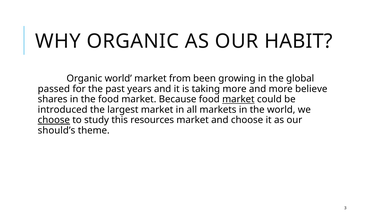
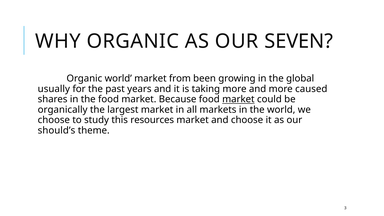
HABIT: HABIT -> SEVEN
passed: passed -> usually
believe: believe -> caused
introduced: introduced -> organically
choose at (54, 120) underline: present -> none
